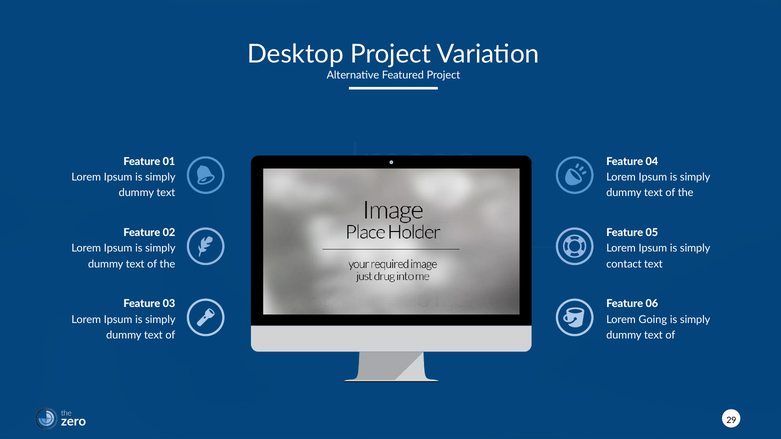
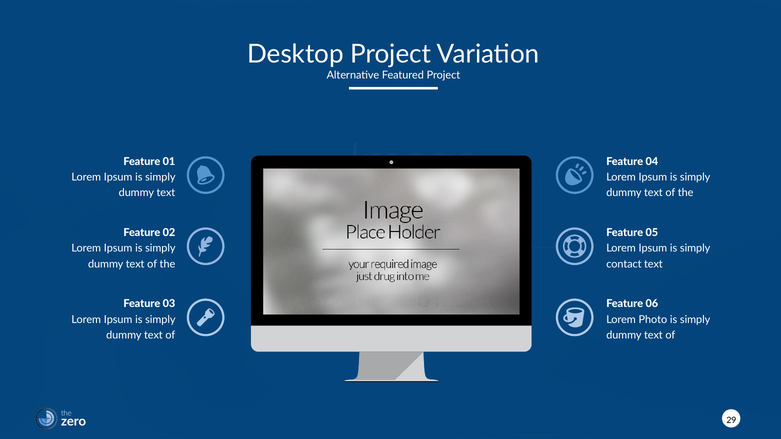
Going: Going -> Photo
